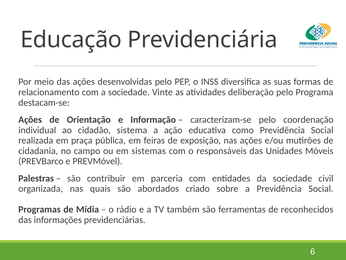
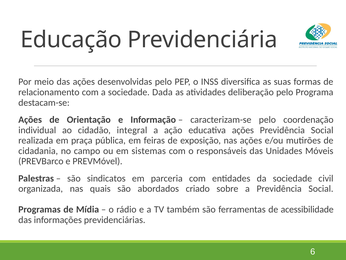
Vinte: Vinte -> Dada
sistema: sistema -> integral
educativa como: como -> ações
contribuir: contribuir -> sindicatos
reconhecidos: reconhecidos -> acessibilidade
